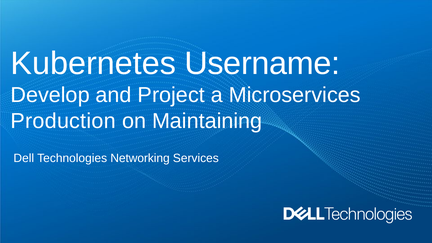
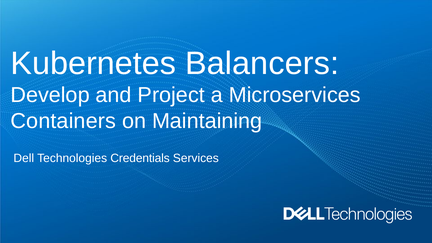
Username: Username -> Balancers
Production: Production -> Containers
Networking: Networking -> Credentials
